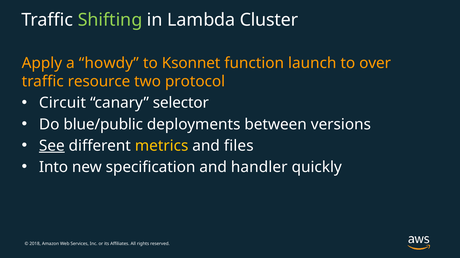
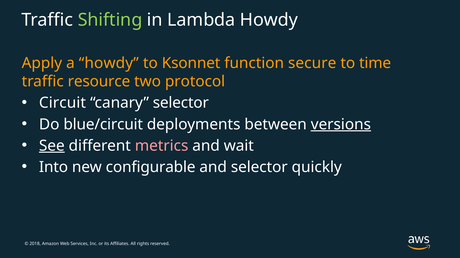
Lambda Cluster: Cluster -> Howdy
launch: launch -> secure
over: over -> time
blue/public: blue/public -> blue/circuit
versions underline: none -> present
metrics colour: yellow -> pink
files: files -> wait
specification: specification -> configurable
and handler: handler -> selector
